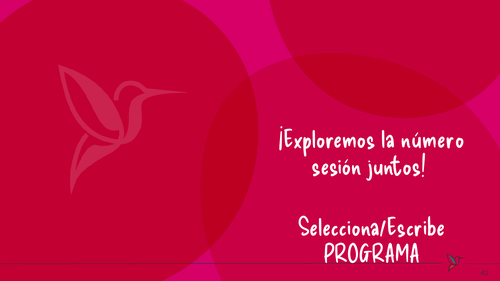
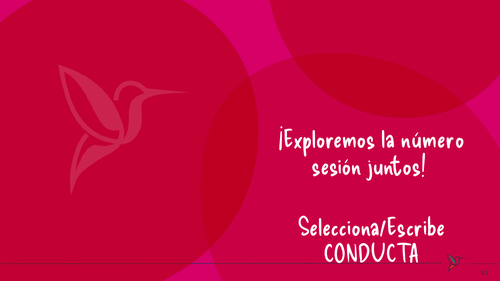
PROGRAMA: PROGRAMA -> CONDUCTA
